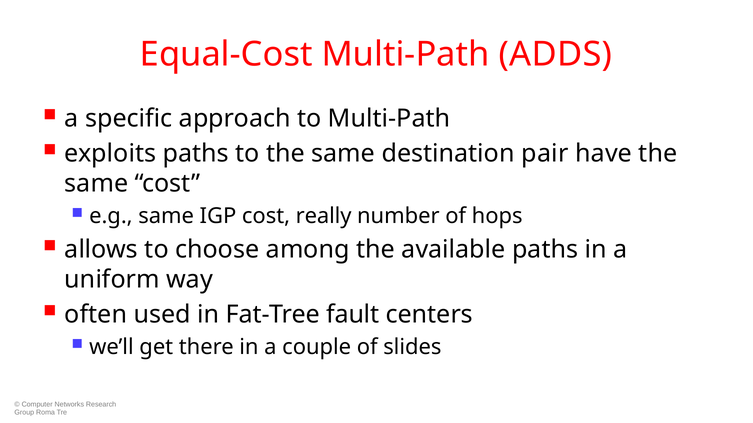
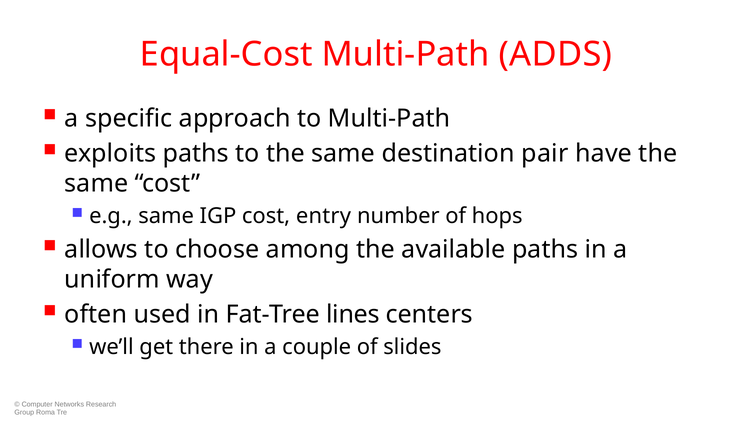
really: really -> entry
fault: fault -> lines
